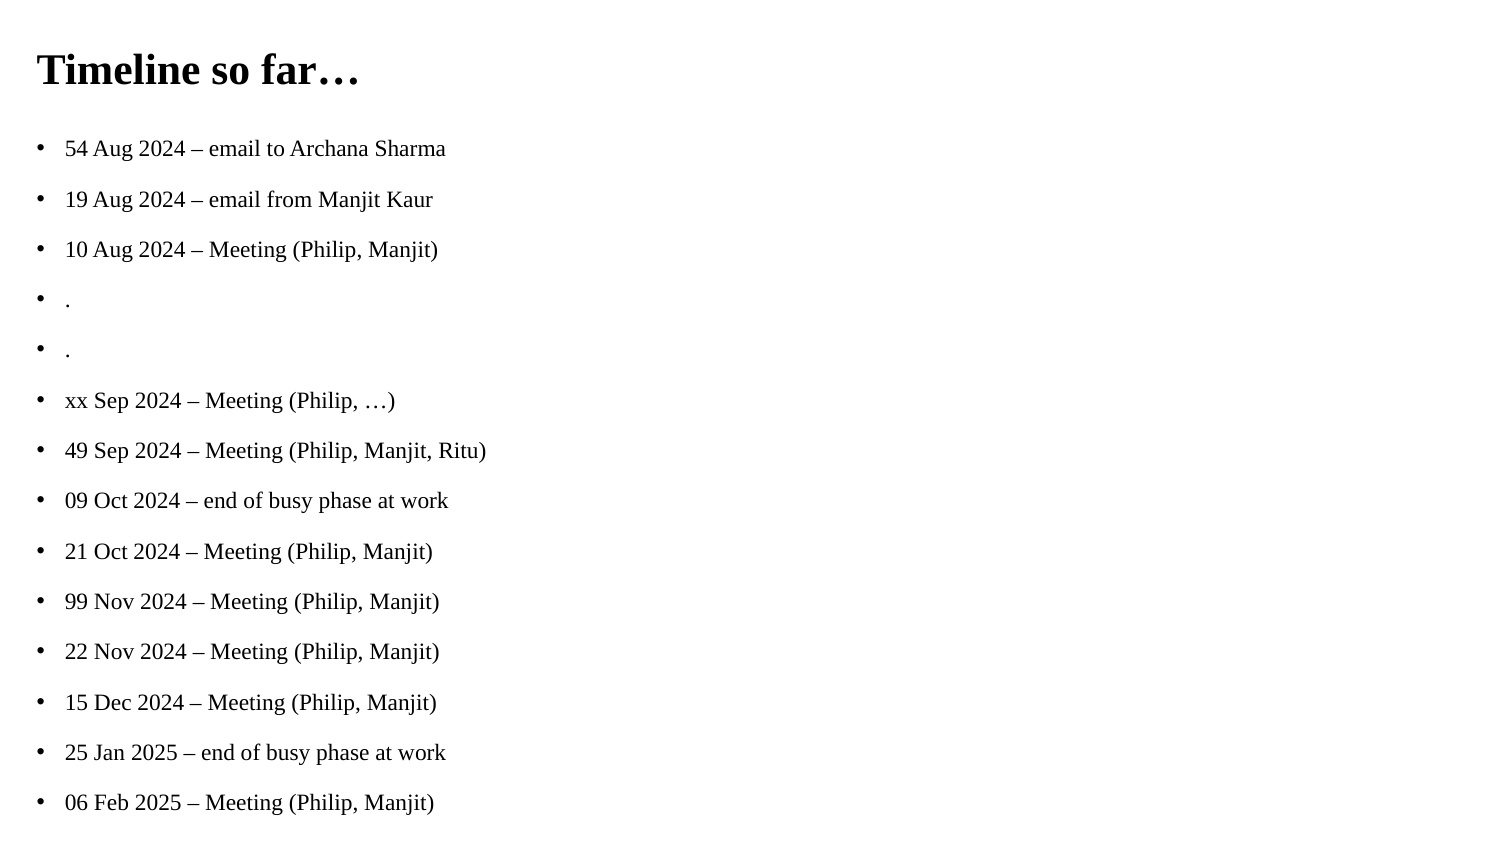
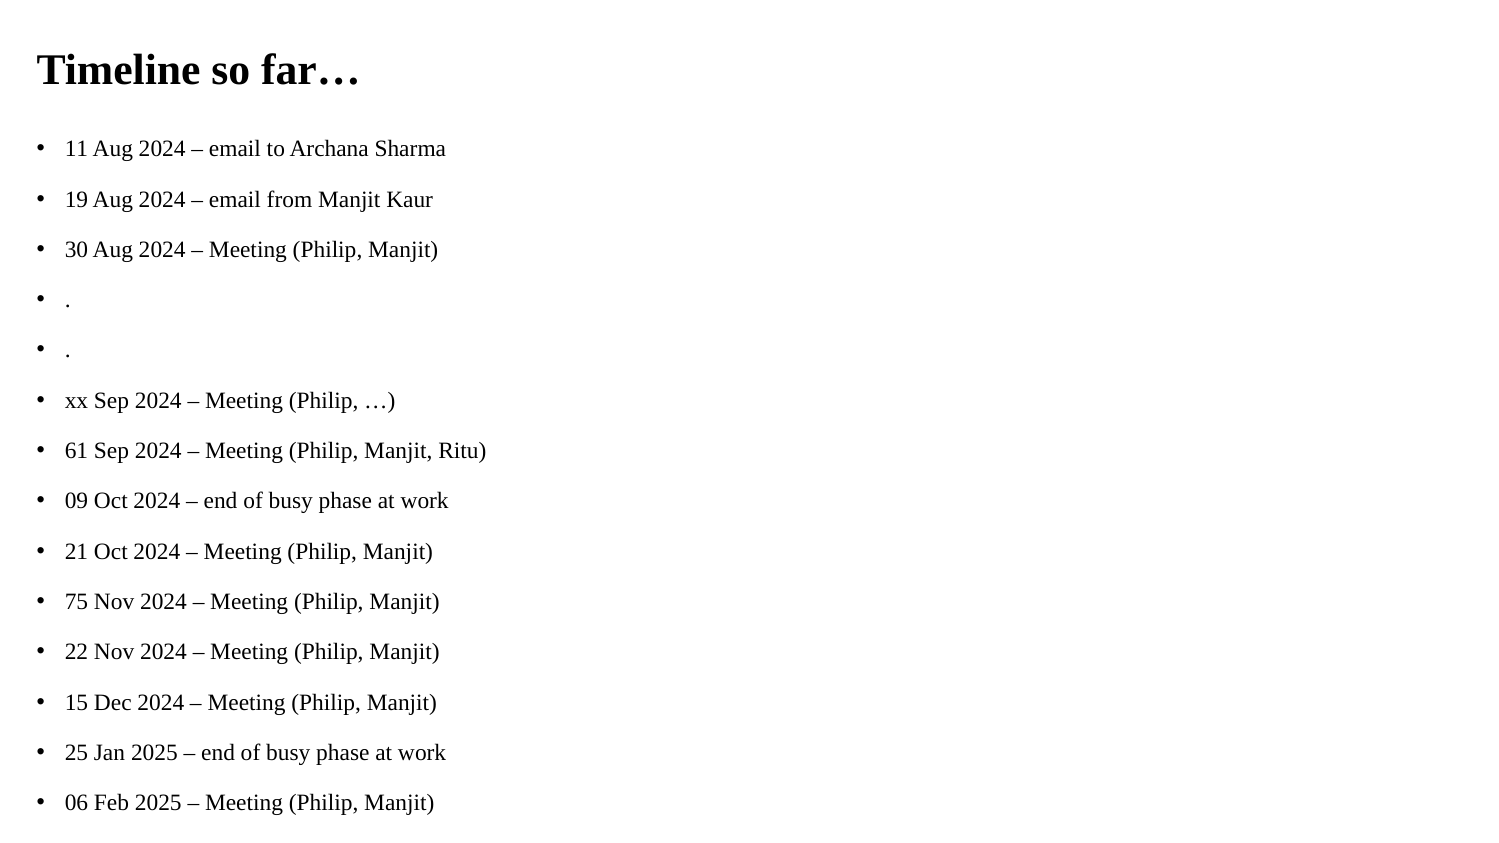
54: 54 -> 11
10: 10 -> 30
49: 49 -> 61
99: 99 -> 75
